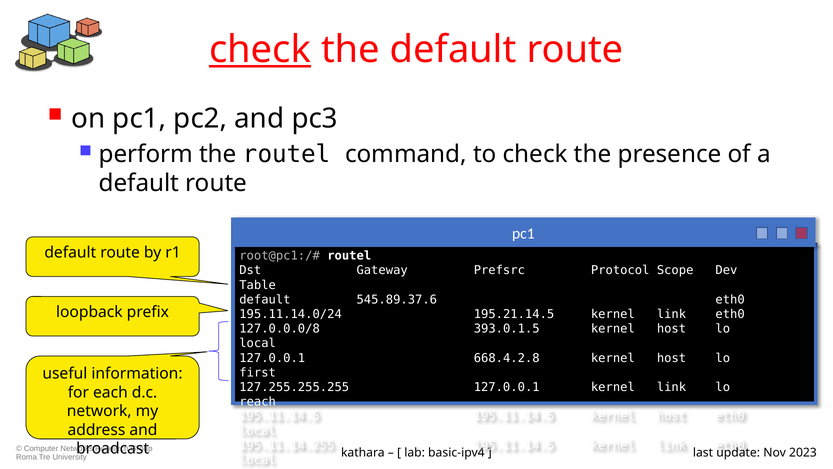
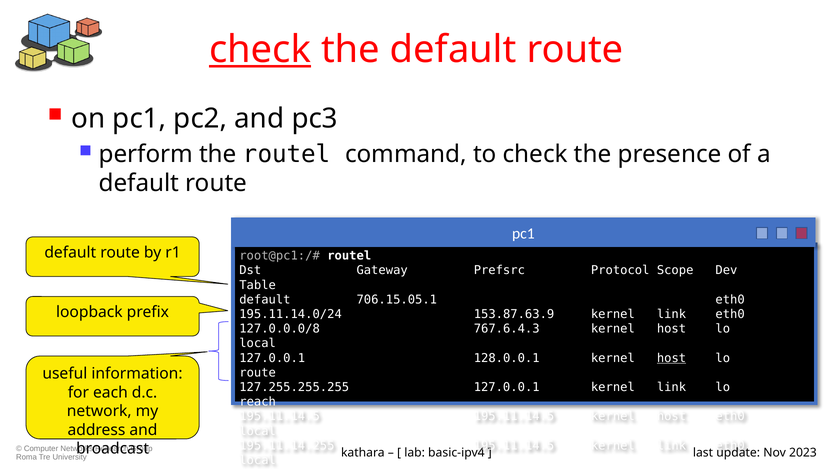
545.89.37.6: 545.89.37.6 -> 706.15.05.1
195.21.14.5: 195.21.14.5 -> 153.87.63.9
393.0.1.5: 393.0.1.5 -> 767.6.4.3
668.4.2.8: 668.4.2.8 -> 128.0.0.1
host at (672, 358) underline: none -> present
first at (258, 372): first -> route
